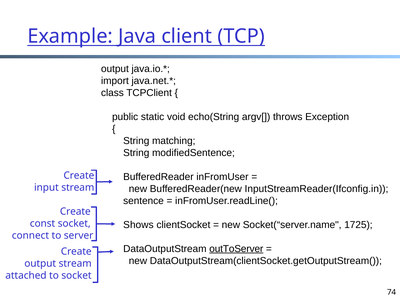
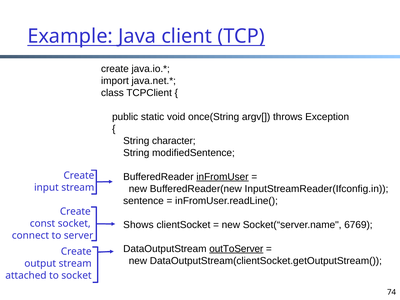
output at (115, 69): output -> create
echo(String: echo(String -> once(String
matching: matching -> character
inFromUser underline: none -> present
1725: 1725 -> 6769
